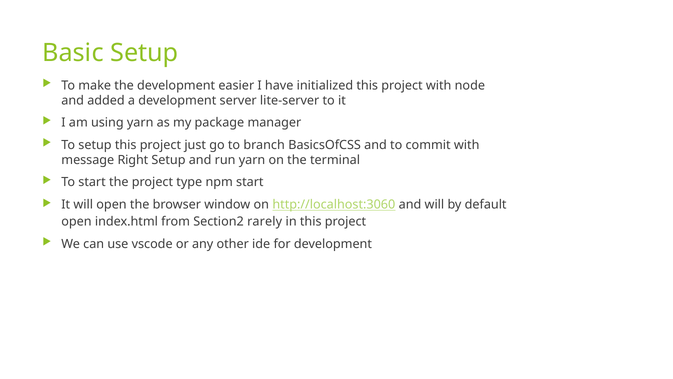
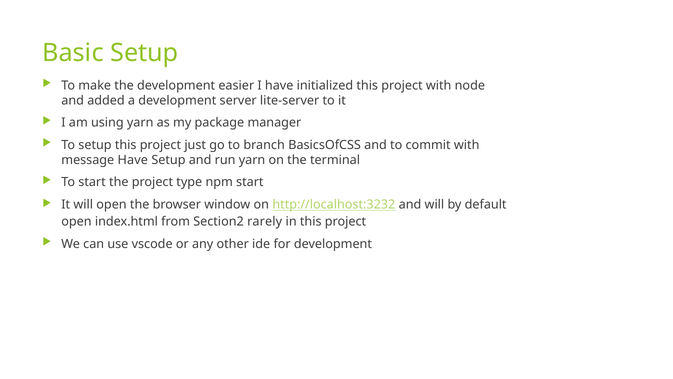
message Right: Right -> Have
http://localhost:3060: http://localhost:3060 -> http://localhost:3232
